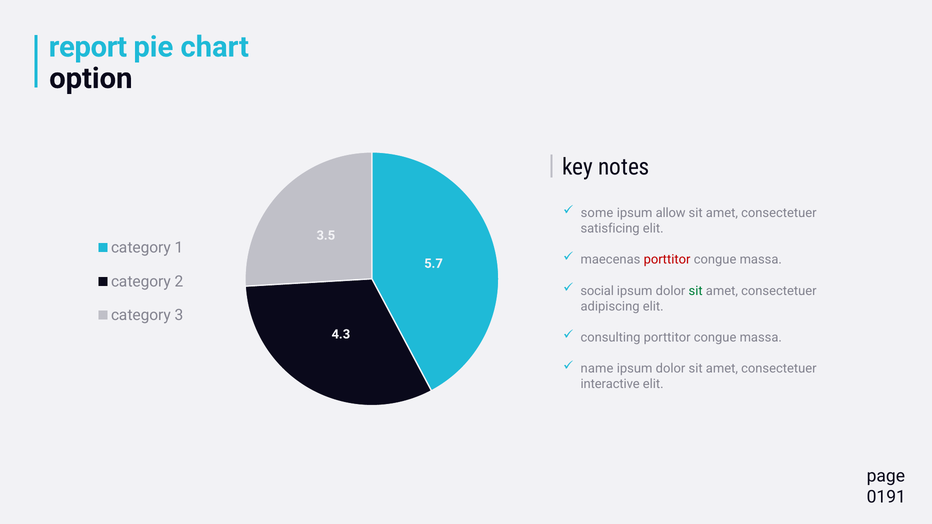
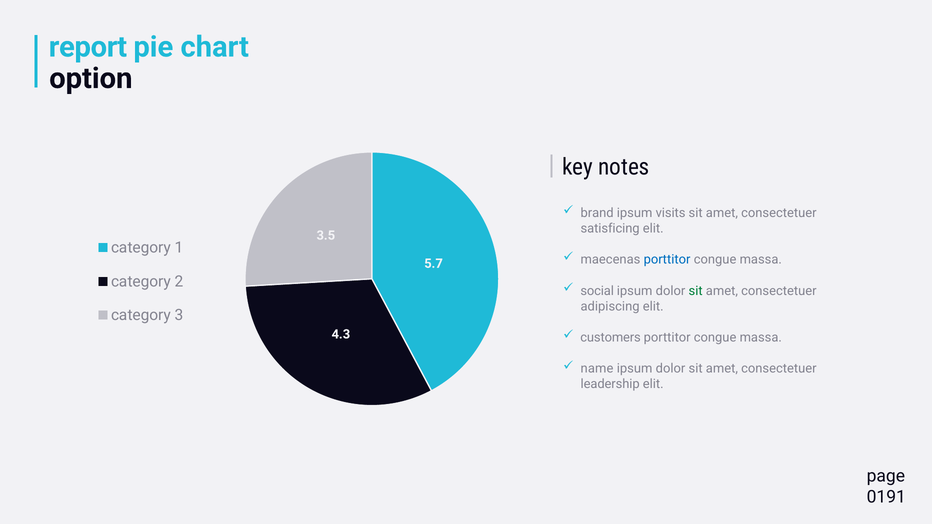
some: some -> brand
allow: allow -> visits
porttitor at (667, 260) colour: red -> blue
consulting: consulting -> customers
interactive: interactive -> leadership
